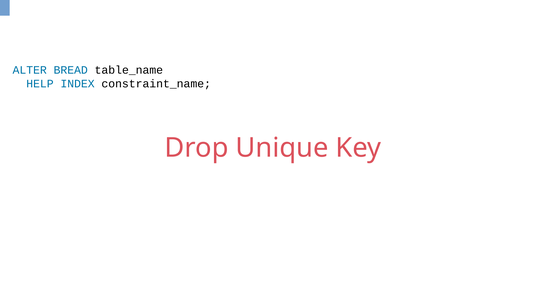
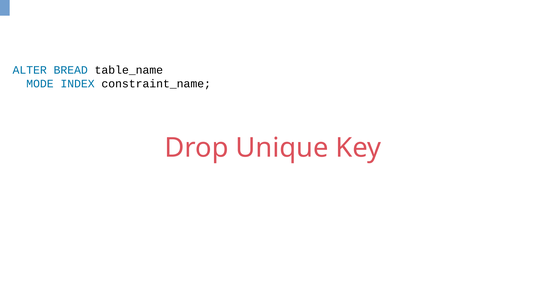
HELP: HELP -> MODE
